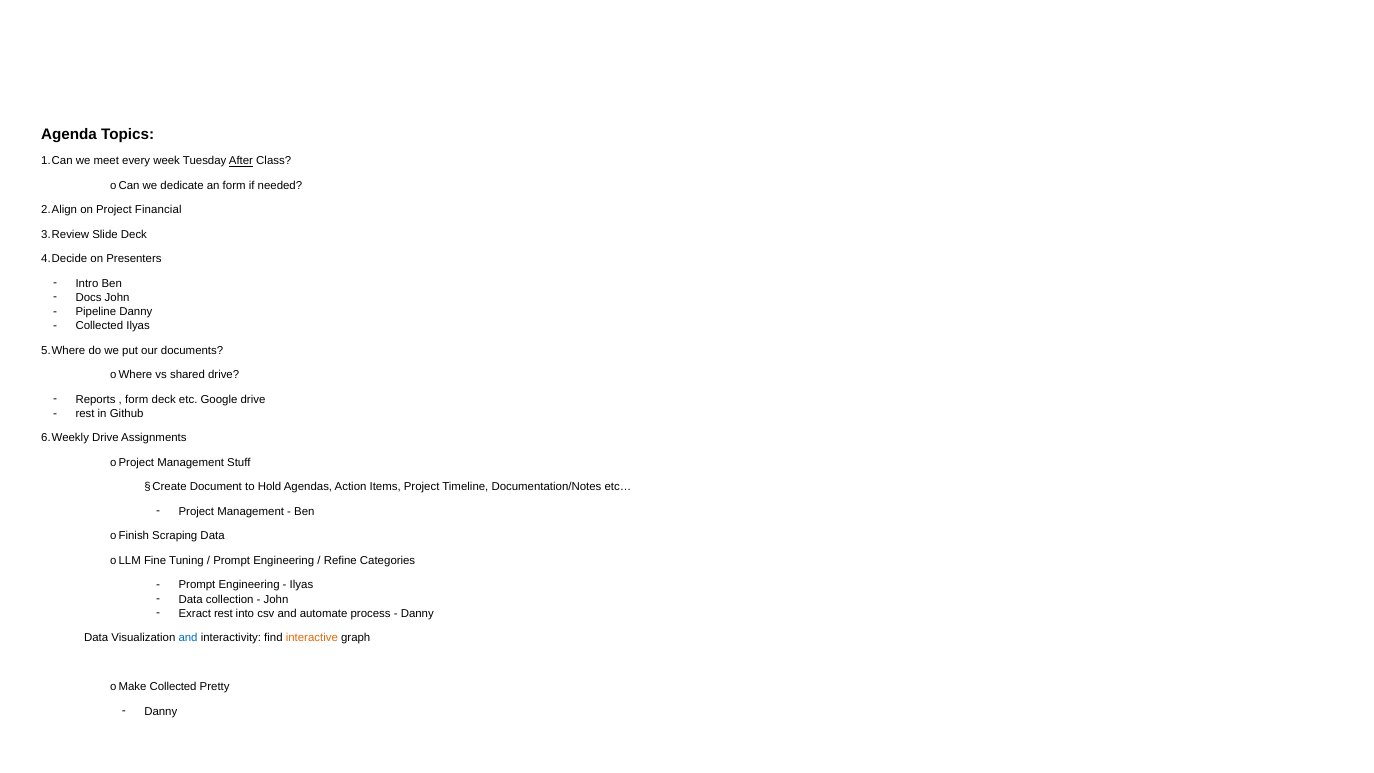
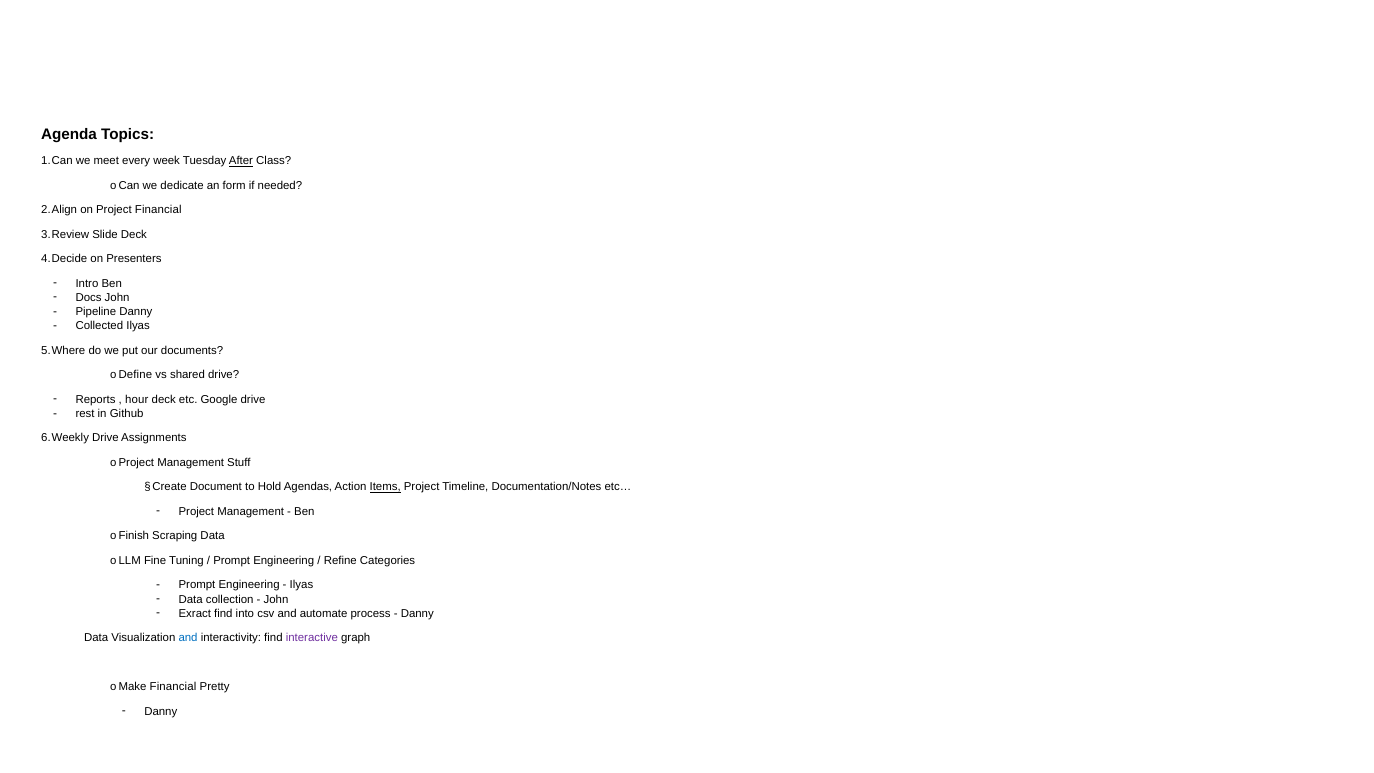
o Where: Where -> Define
form at (137, 399): form -> hour
Items underline: none -> present
Exract rest: rest -> find
interactive colour: orange -> purple
Make Collected: Collected -> Financial
